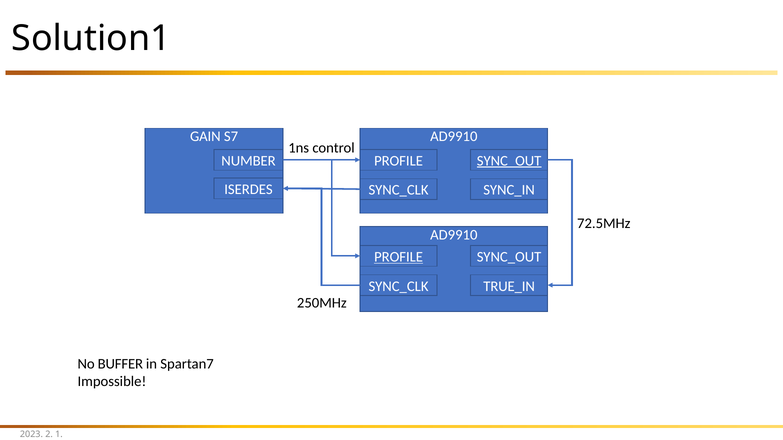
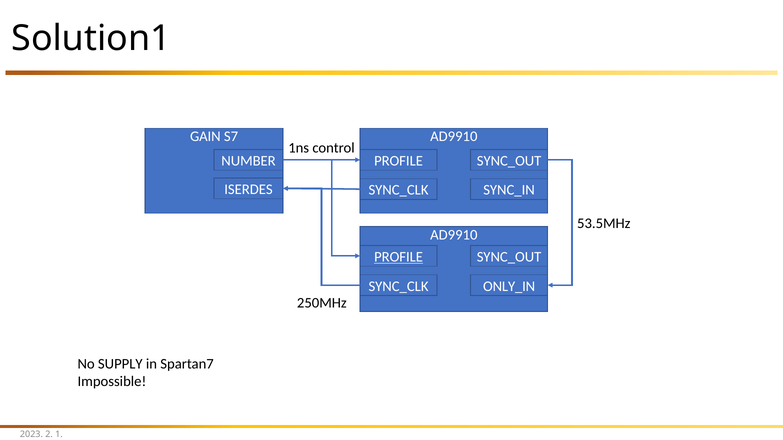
SYNC_OUT at (509, 161) underline: present -> none
72.5MHz: 72.5MHz -> 53.5MHz
TRUE_IN: TRUE_IN -> ONLY_IN
BUFFER: BUFFER -> SUPPLY
